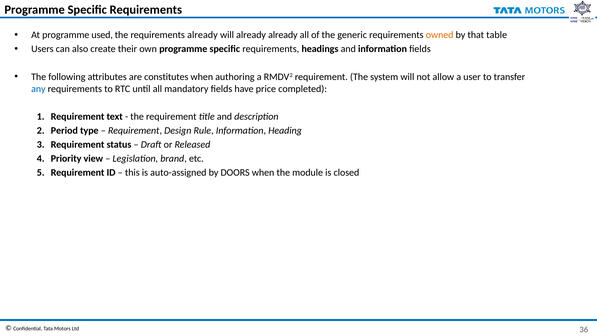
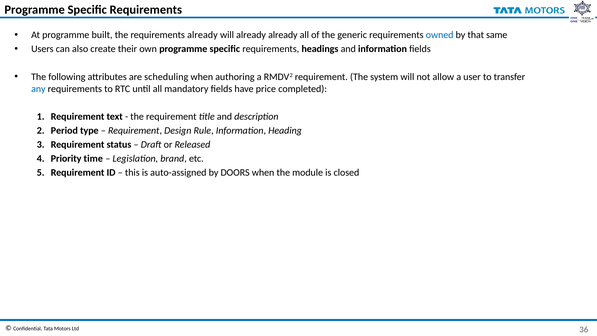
used: used -> built
owned colour: orange -> blue
table: table -> same
constitutes: constitutes -> scheduling
view: view -> time
